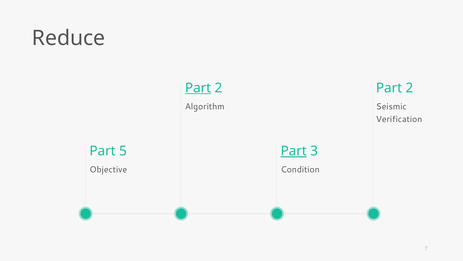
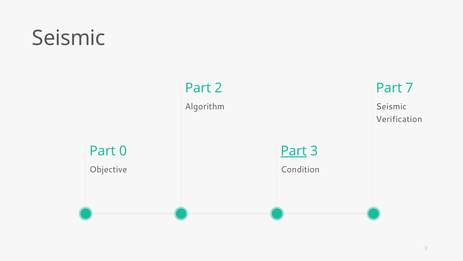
Reduce at (69, 38): Reduce -> Seismic
Part at (198, 88) underline: present -> none
2 at (409, 88): 2 -> 7
5: 5 -> 0
